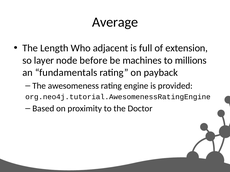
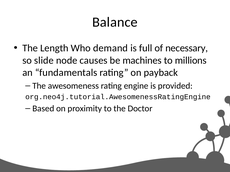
Average: Average -> Balance
adjacent: adjacent -> demand
extension: extension -> necessary
layer: layer -> slide
before: before -> causes
